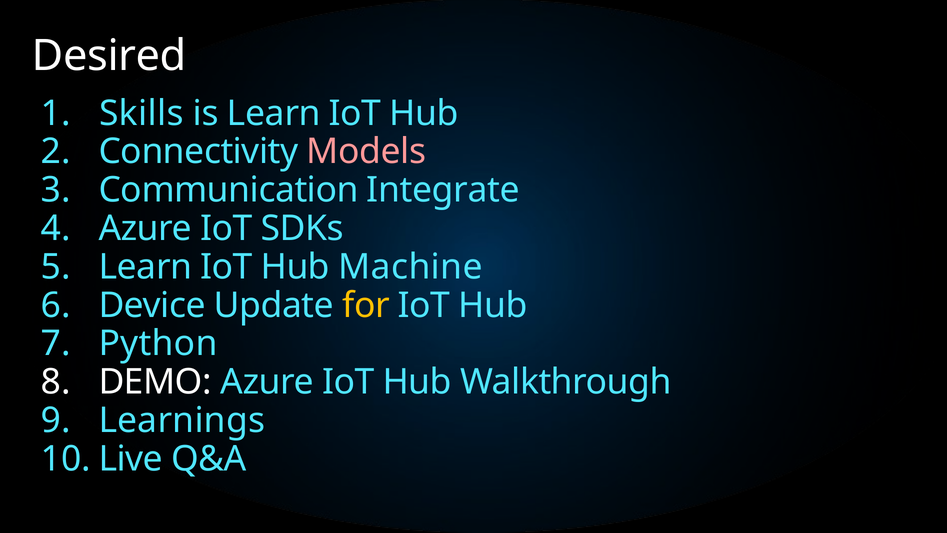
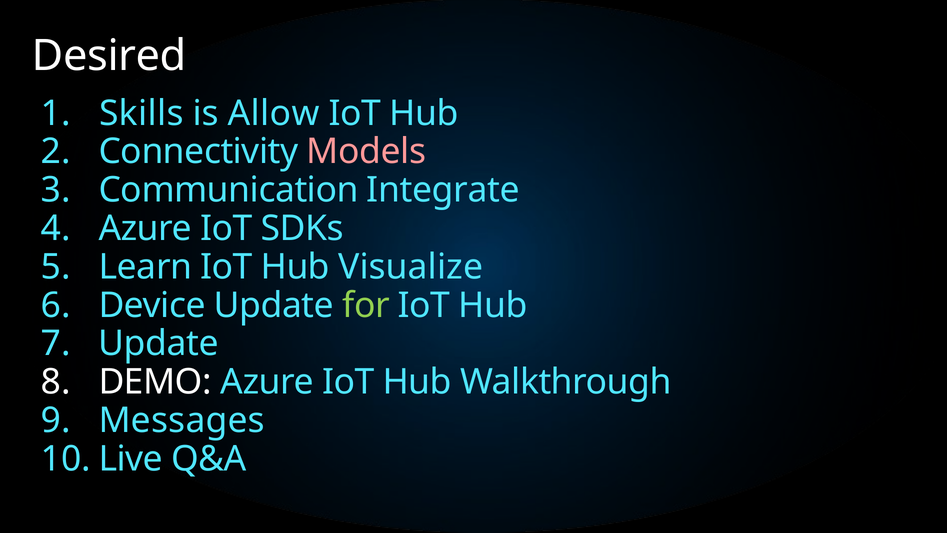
is Learn: Learn -> Allow
Machine: Machine -> Visualize
for colour: yellow -> light green
Python at (158, 343): Python -> Update
Learnings: Learnings -> Messages
